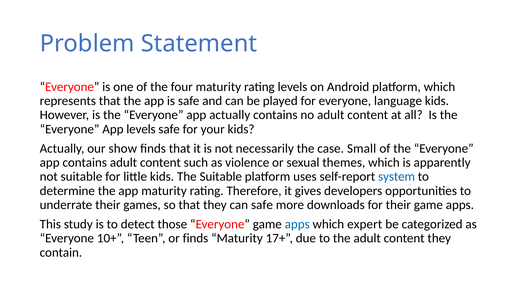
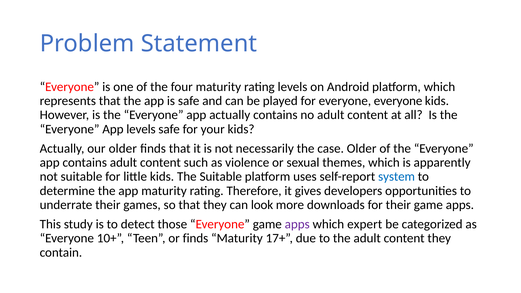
everyone language: language -> everyone
our show: show -> older
case Small: Small -> Older
can safe: safe -> look
apps at (297, 224) colour: blue -> purple
